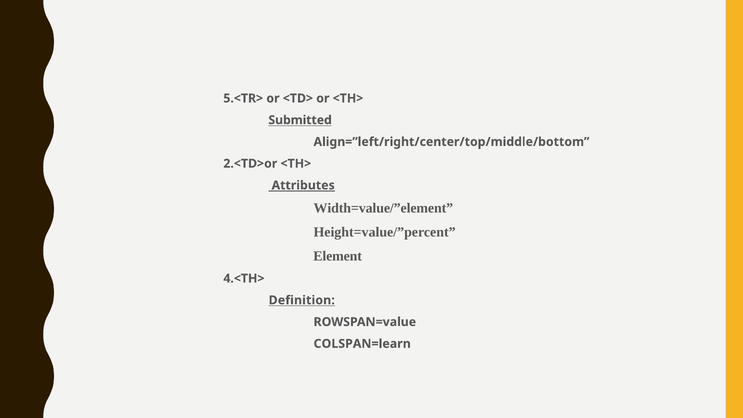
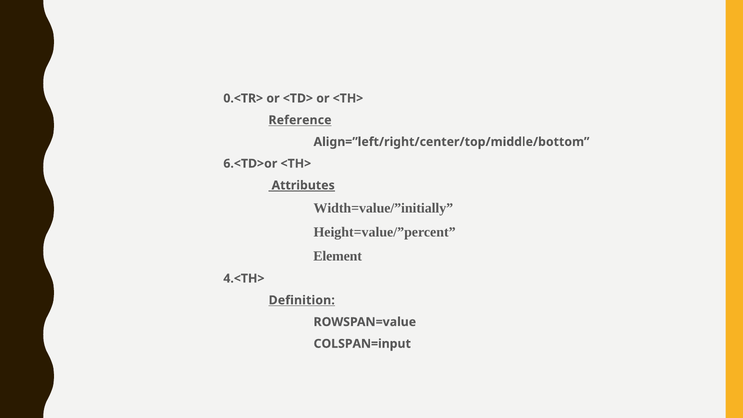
5.<TR>: 5.<TR> -> 0.<TR>
Submitted: Submitted -> Reference
2.<TD>or: 2.<TD>or -> 6.<TD>or
Width=value/”element: Width=value/”element -> Width=value/”initially
COLSPAN=learn: COLSPAN=learn -> COLSPAN=input
